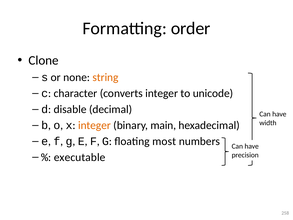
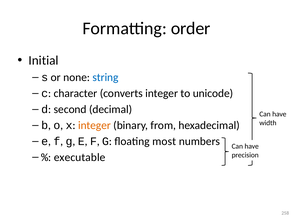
Clone: Clone -> Initial
string colour: orange -> blue
disable: disable -> second
main: main -> from
